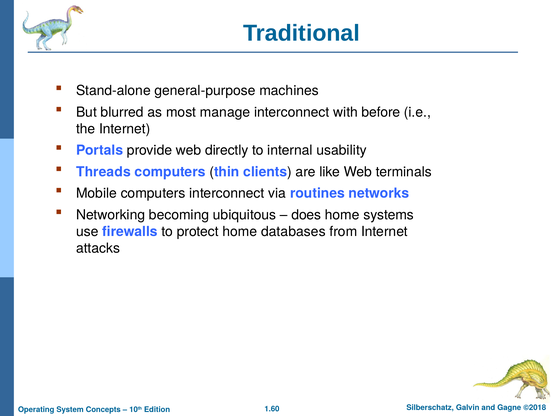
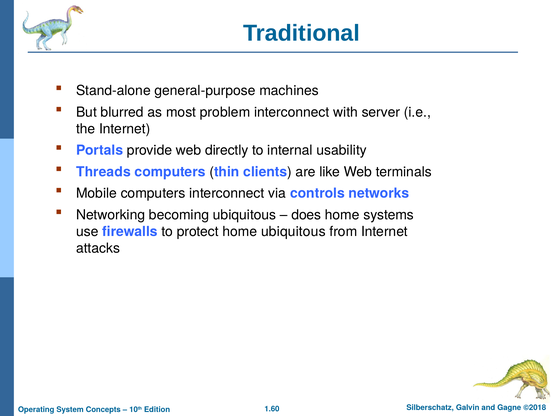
manage: manage -> problem
before: before -> server
routines: routines -> controls
home databases: databases -> ubiquitous
